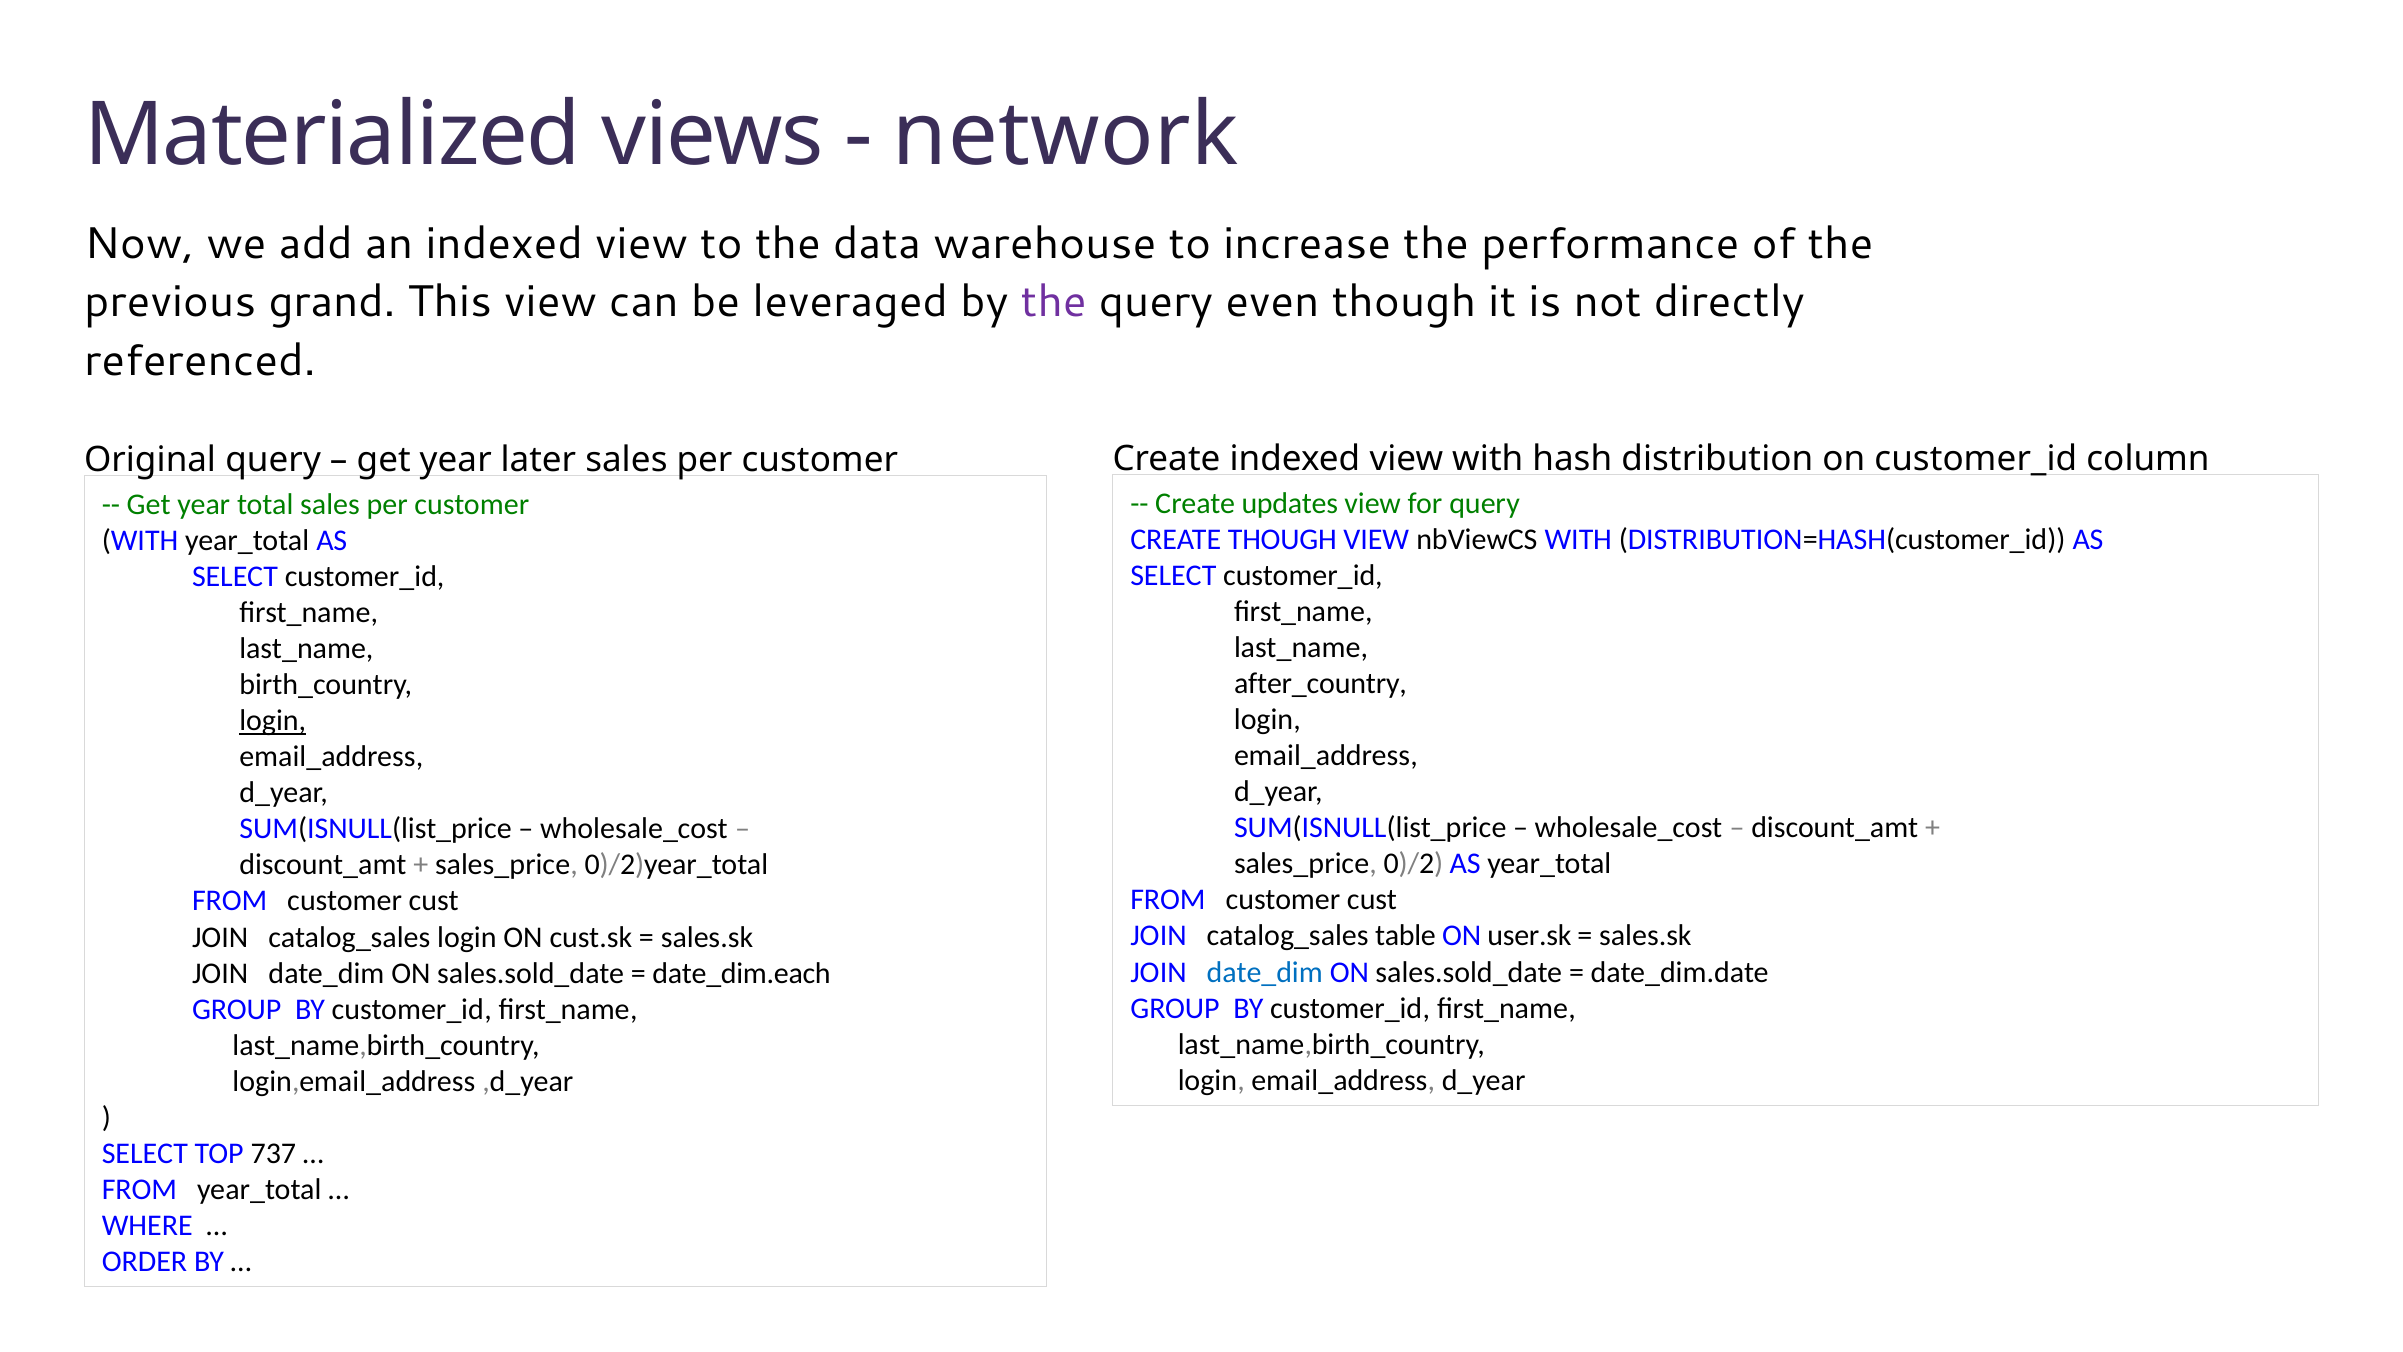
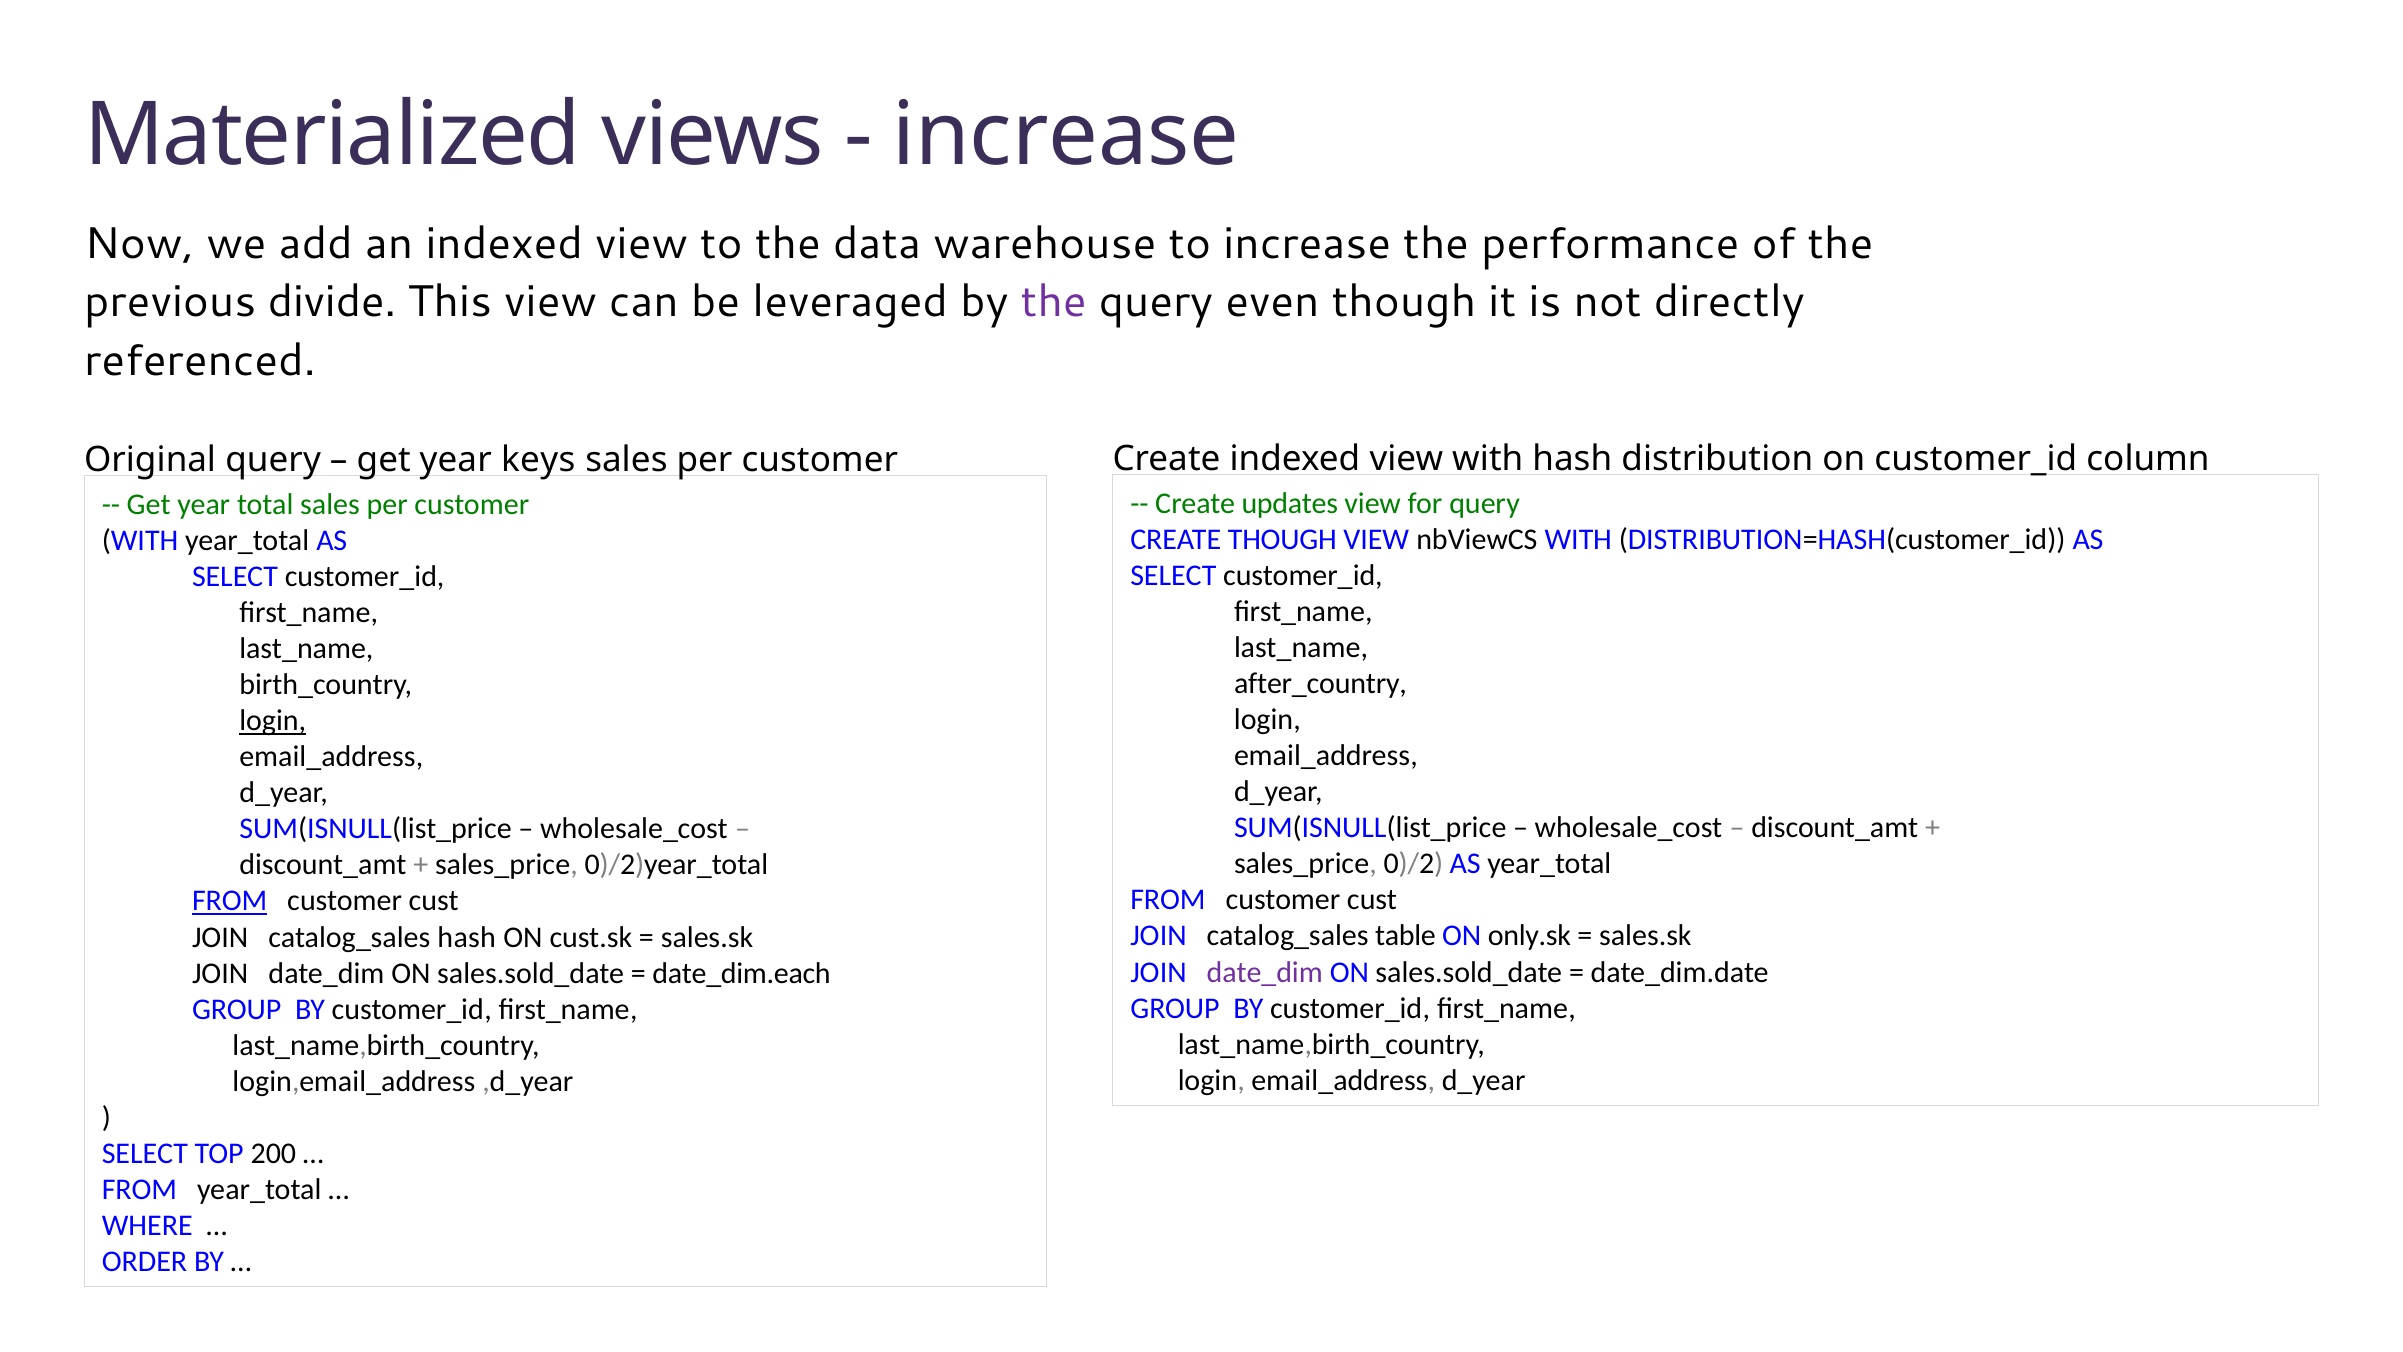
network at (1066, 135): network -> increase
grand: grand -> divide
later: later -> keys
FROM at (230, 901) underline: none -> present
user.sk: user.sk -> only.sk
catalog_sales login: login -> hash
date_dim at (1265, 972) colour: blue -> purple
737: 737 -> 200
